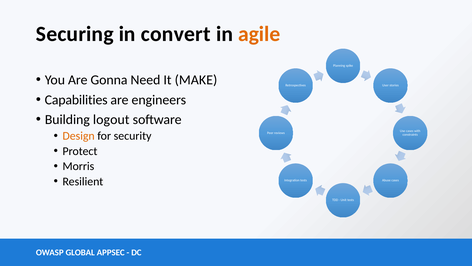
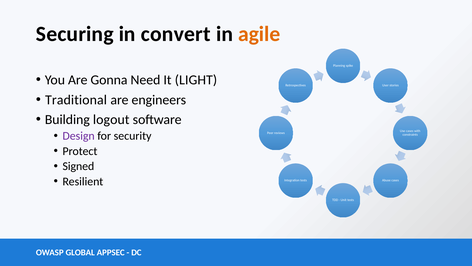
MAKE: MAKE -> LIGHT
Capabilities: Capabilities -> Traditional
Design colour: orange -> purple
Morris: Morris -> Signed
